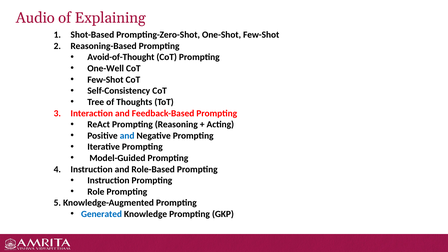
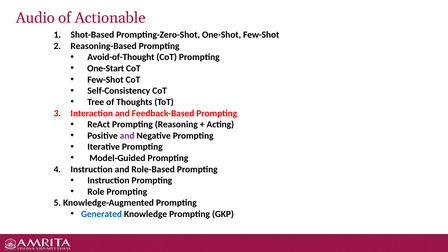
Explaining: Explaining -> Actionable
One-Well: One-Well -> One-Start
and at (127, 136) colour: blue -> purple
